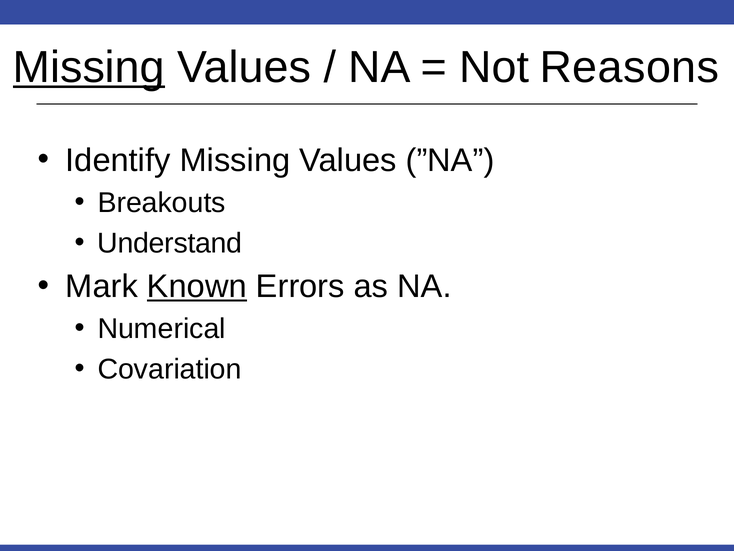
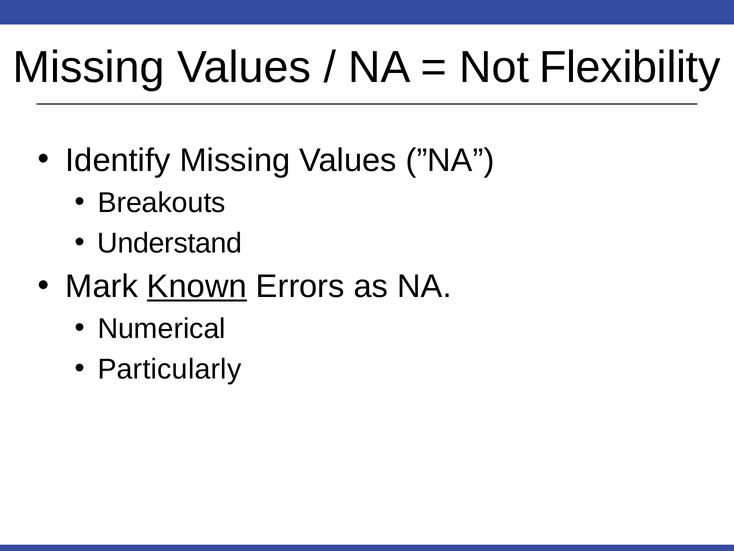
Missing at (89, 67) underline: present -> none
Reasons: Reasons -> Flexibility
Covariation: Covariation -> Particularly
